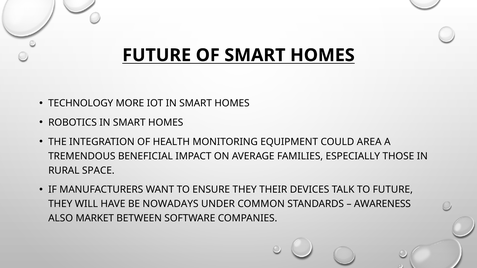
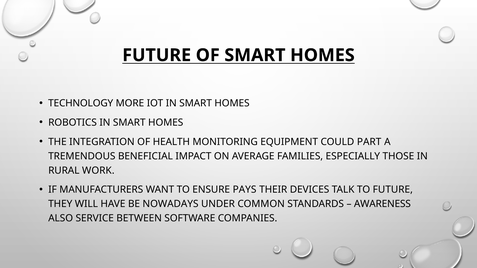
AREA: AREA -> PART
SPACE: SPACE -> WORK
ENSURE THEY: THEY -> PAYS
MARKET: MARKET -> SERVICE
